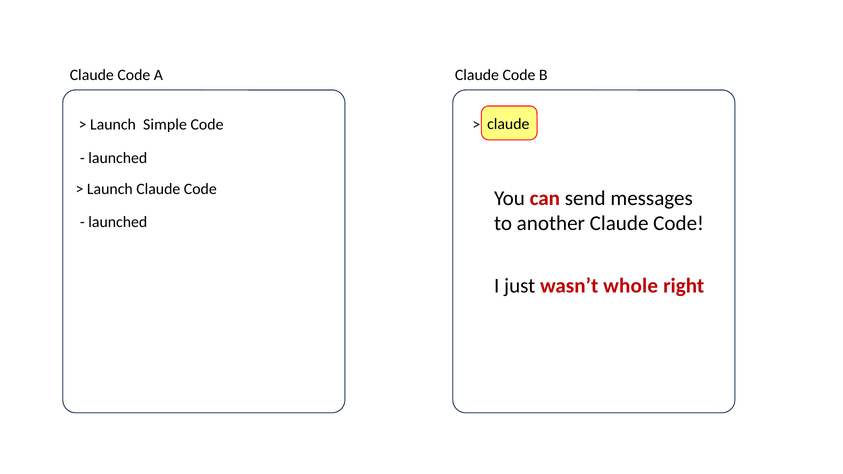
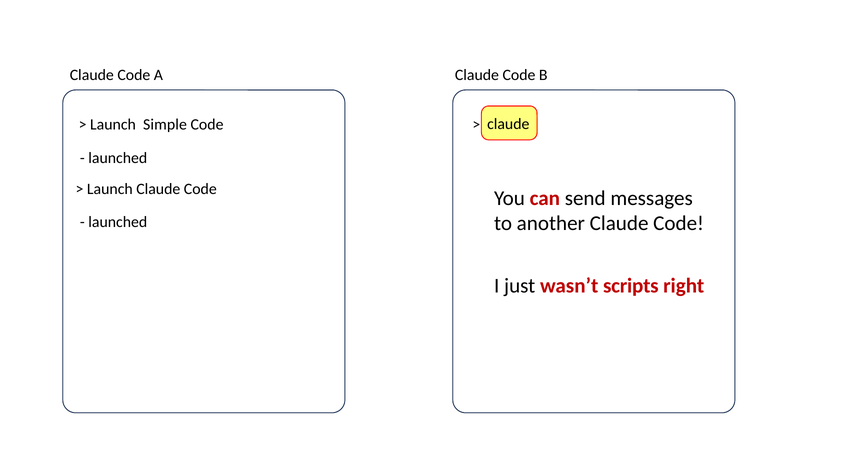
whole: whole -> scripts
